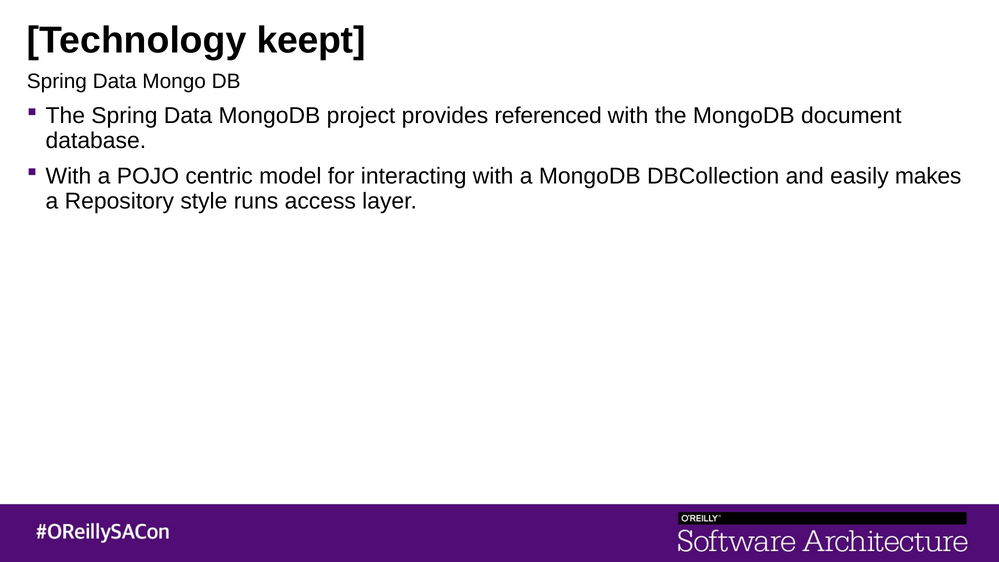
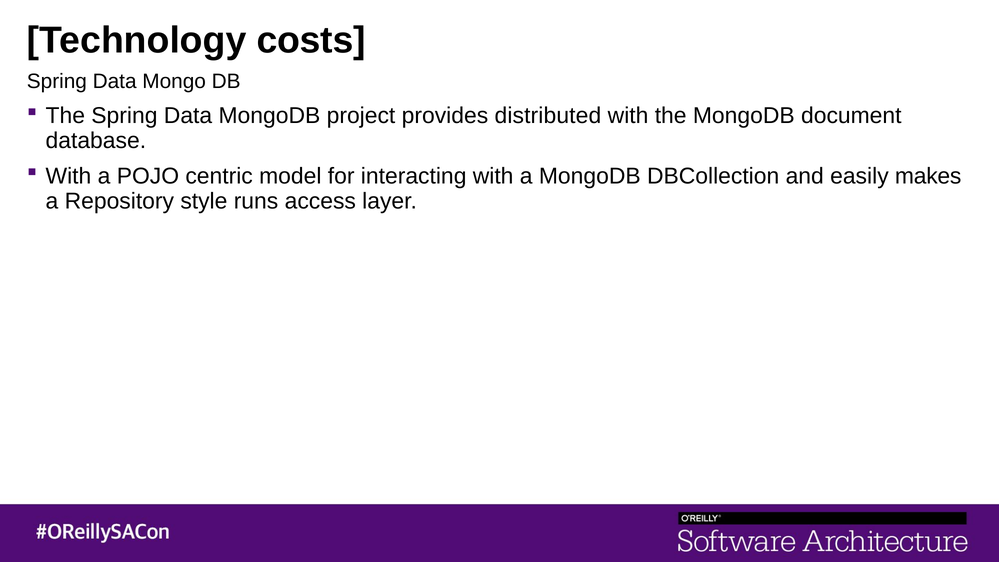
keept: keept -> costs
referenced: referenced -> distributed
